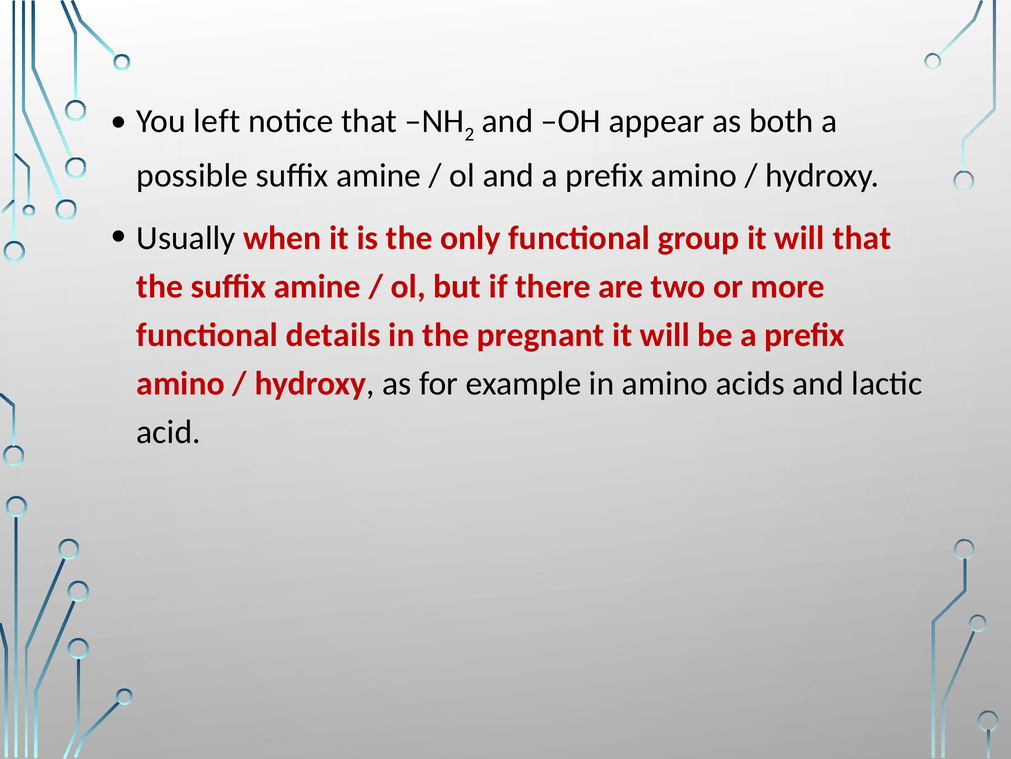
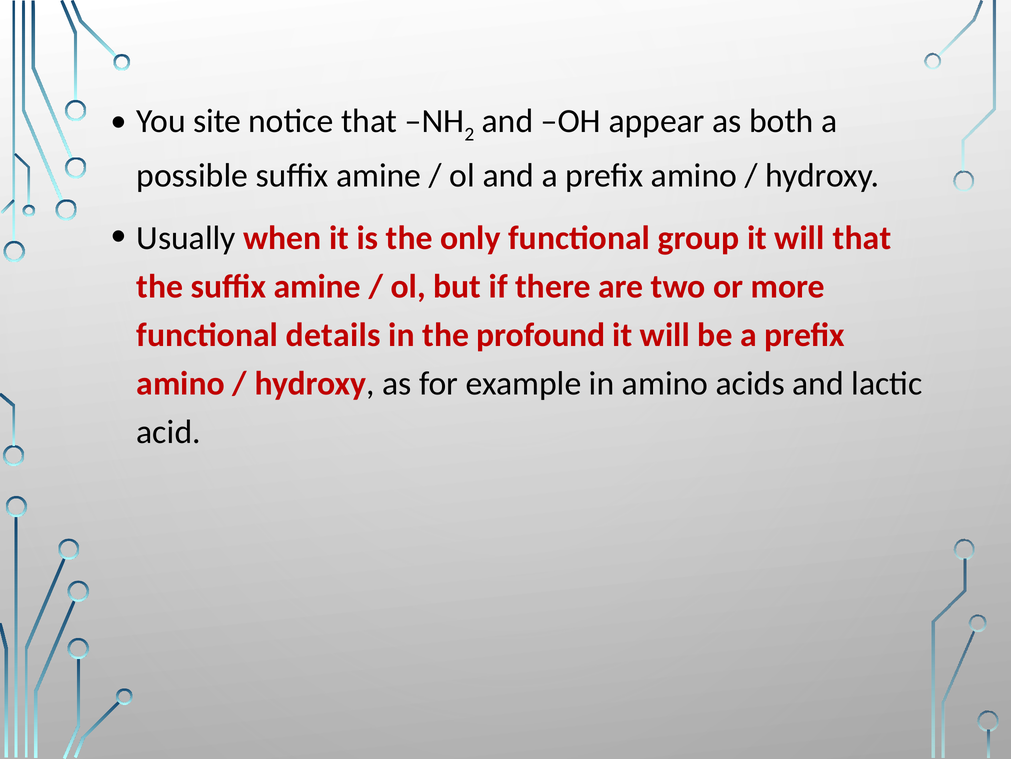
left: left -> site
pregnant: pregnant -> profound
